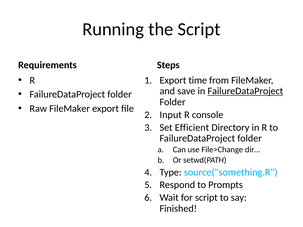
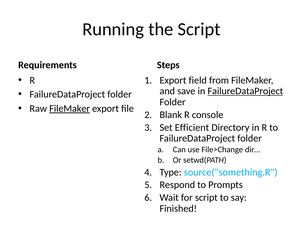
time: time -> field
FileMaker at (70, 109) underline: none -> present
Input: Input -> Blank
